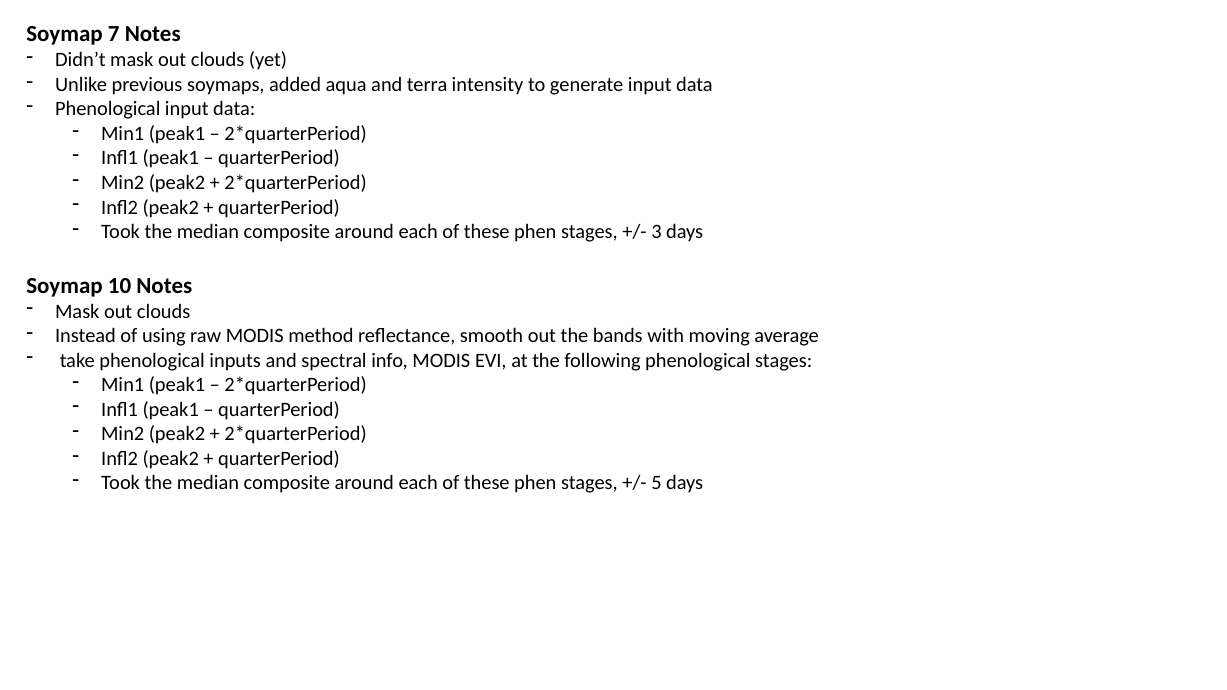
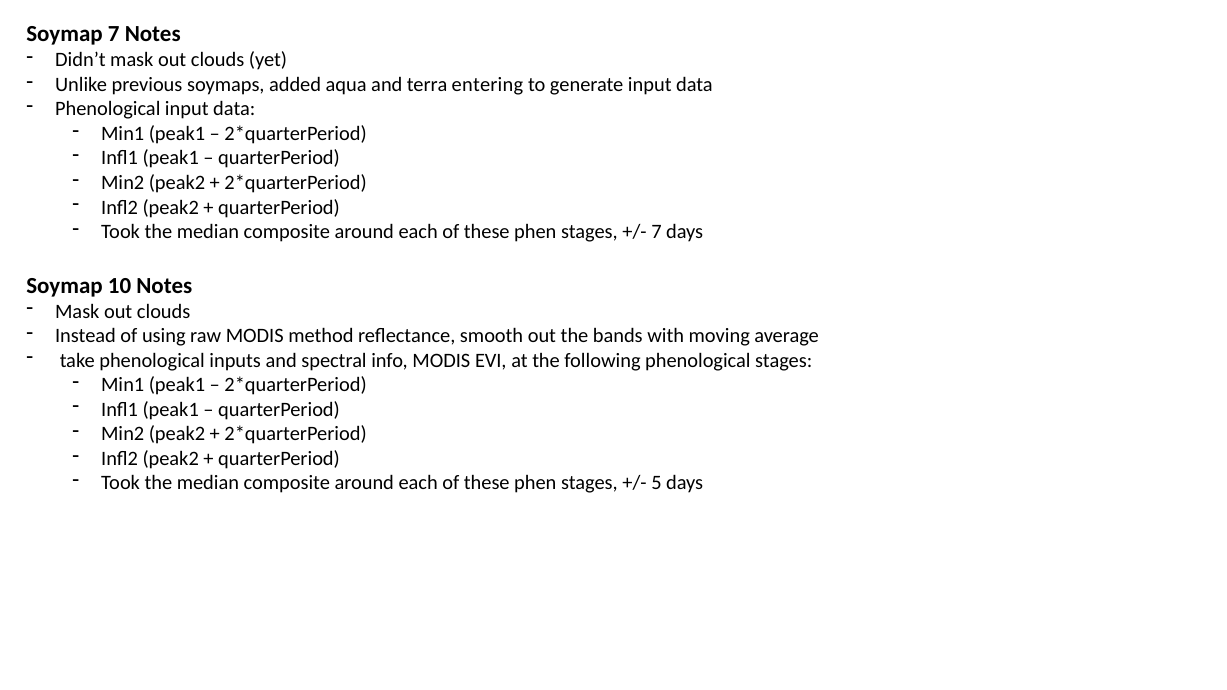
intensity: intensity -> entering
3 at (656, 232): 3 -> 7
